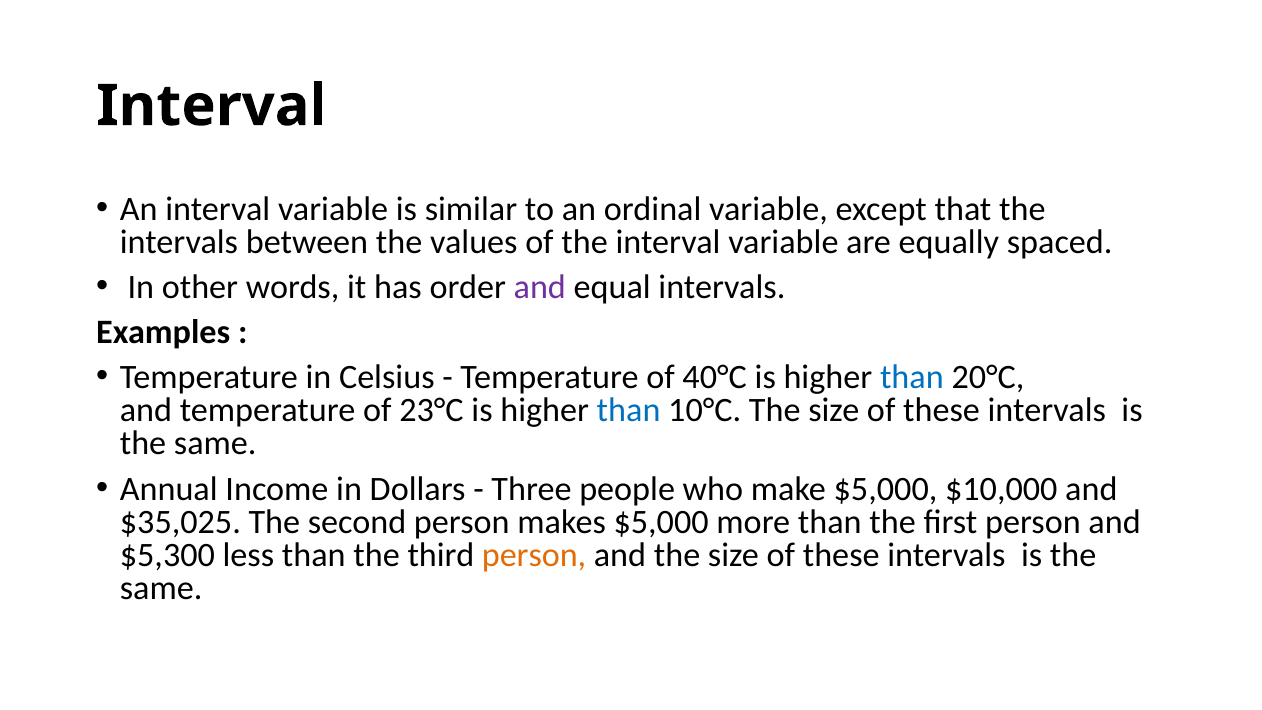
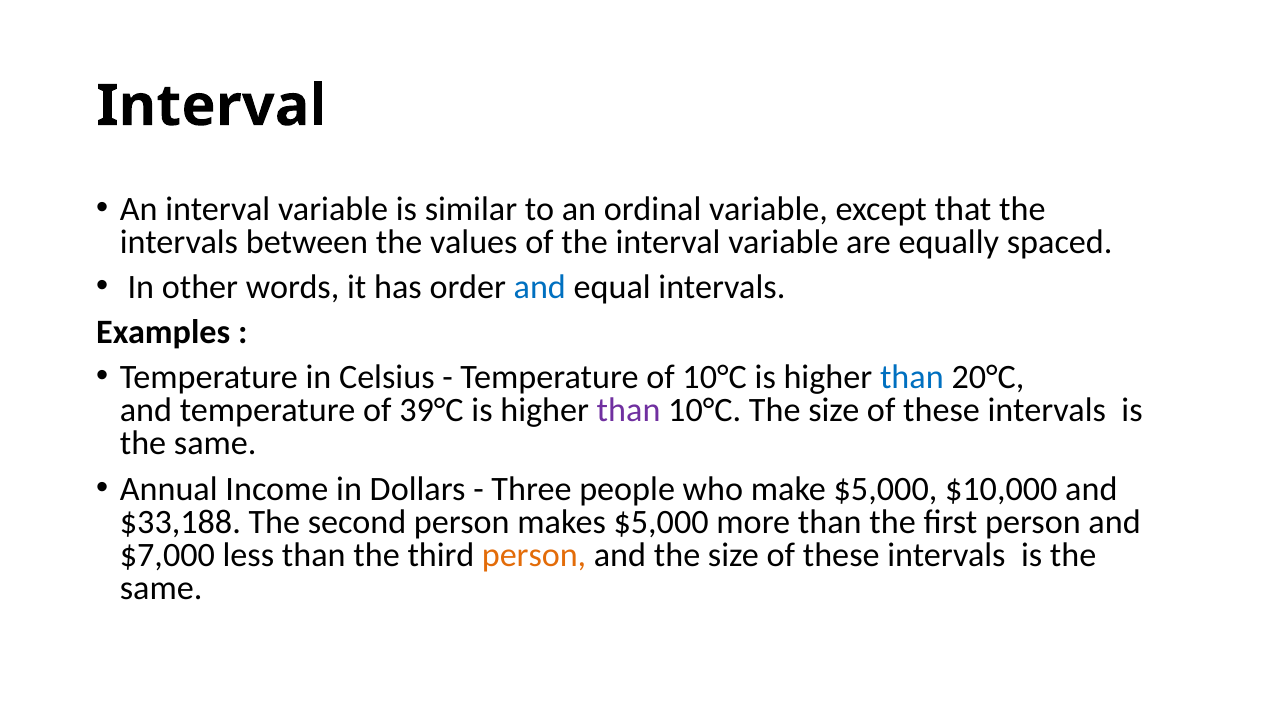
and at (540, 287) colour: purple -> blue
of 40°C: 40°C -> 10°C
23°C: 23°C -> 39°C
than at (629, 410) colour: blue -> purple
$35,025: $35,025 -> $33,188
$5,300: $5,300 -> $7,000
